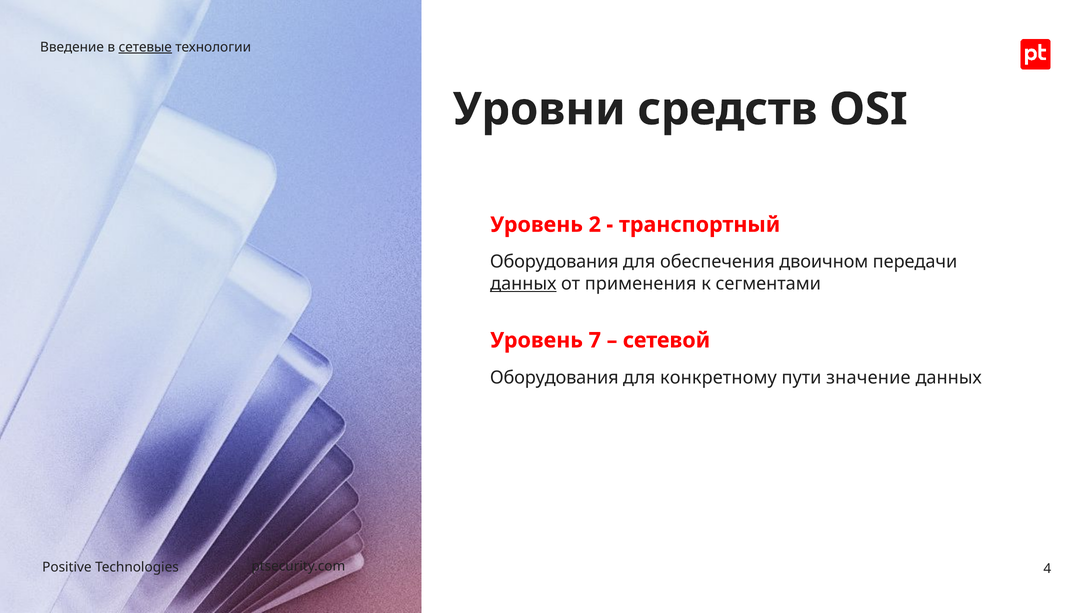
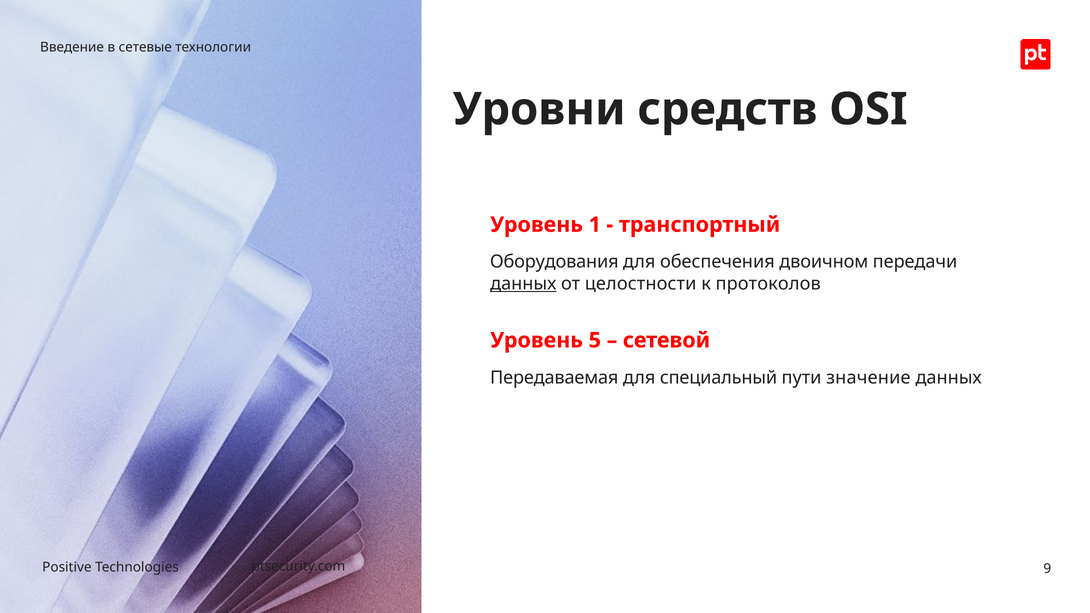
сетевые underline: present -> none
2: 2 -> 1
применения: применения -> целостности
сегментами: сегментами -> протоколов
7: 7 -> 5
Оборудования at (554, 378): Оборудования -> Передаваемая
конкретному: конкретному -> специальный
4: 4 -> 9
